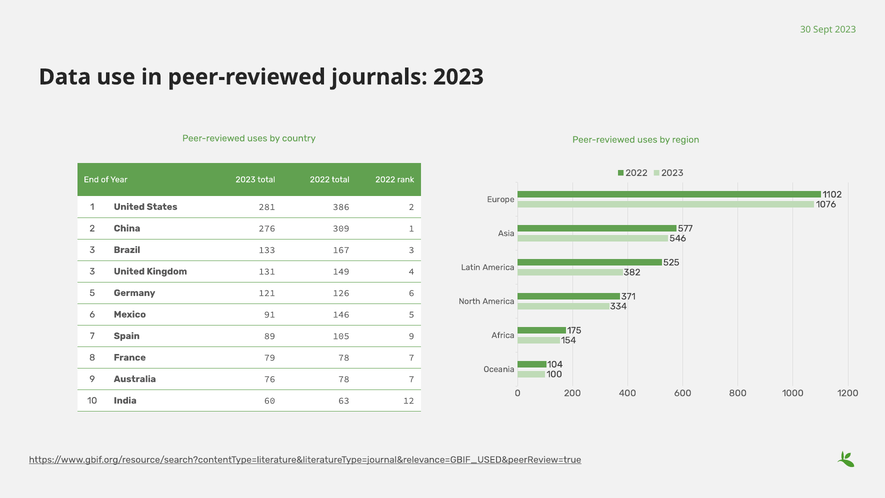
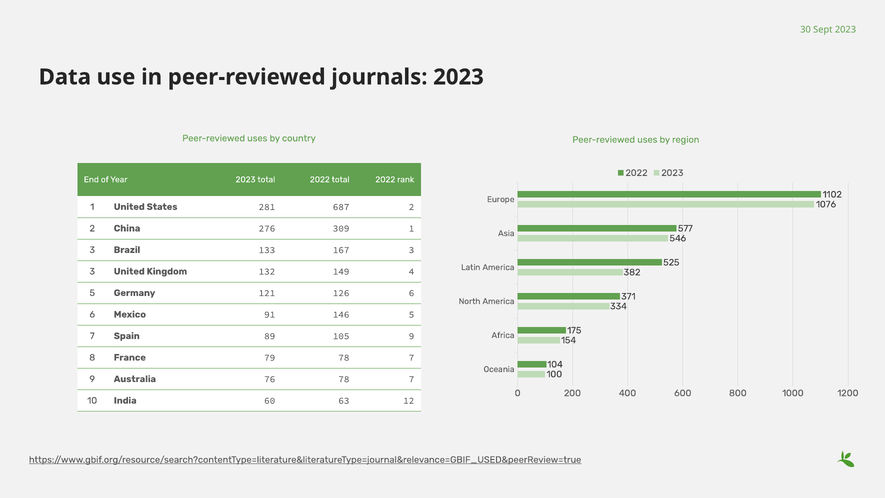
386: 386 -> 687
131: 131 -> 132
